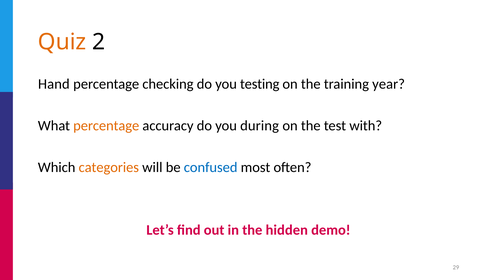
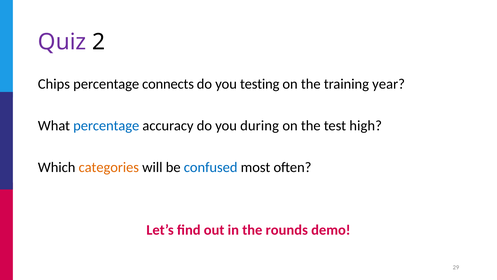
Quiz colour: orange -> purple
Hand: Hand -> Chips
checking: checking -> connects
percentage at (106, 126) colour: orange -> blue
with: with -> high
hidden: hidden -> rounds
